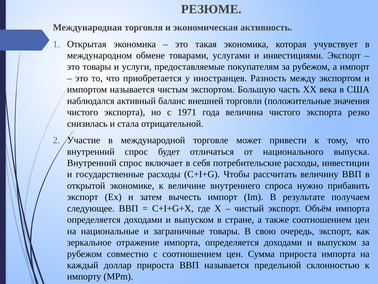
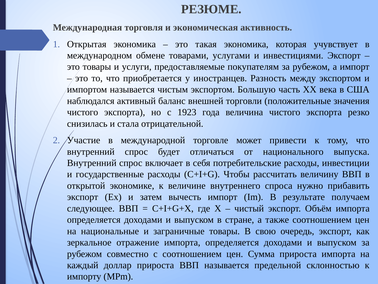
1971: 1971 -> 1923
